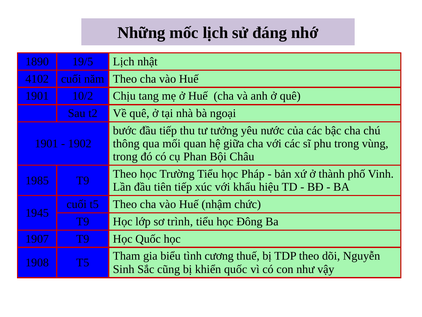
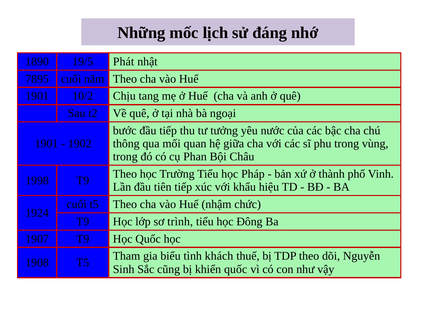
19/5 Lịch: Lịch -> Phát
4102: 4102 -> 7895
1985: 1985 -> 1998
1945: 1945 -> 1924
cương: cương -> khách
